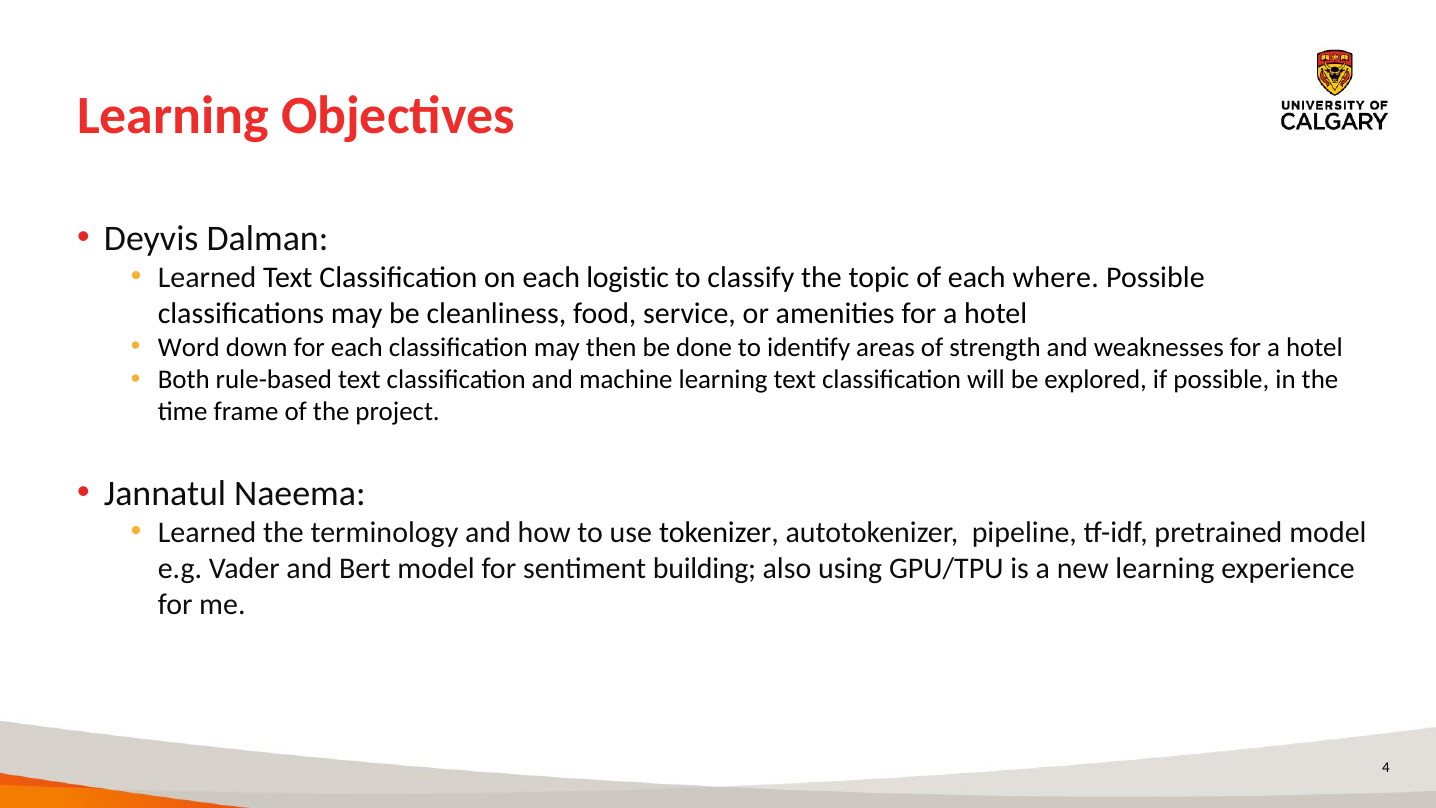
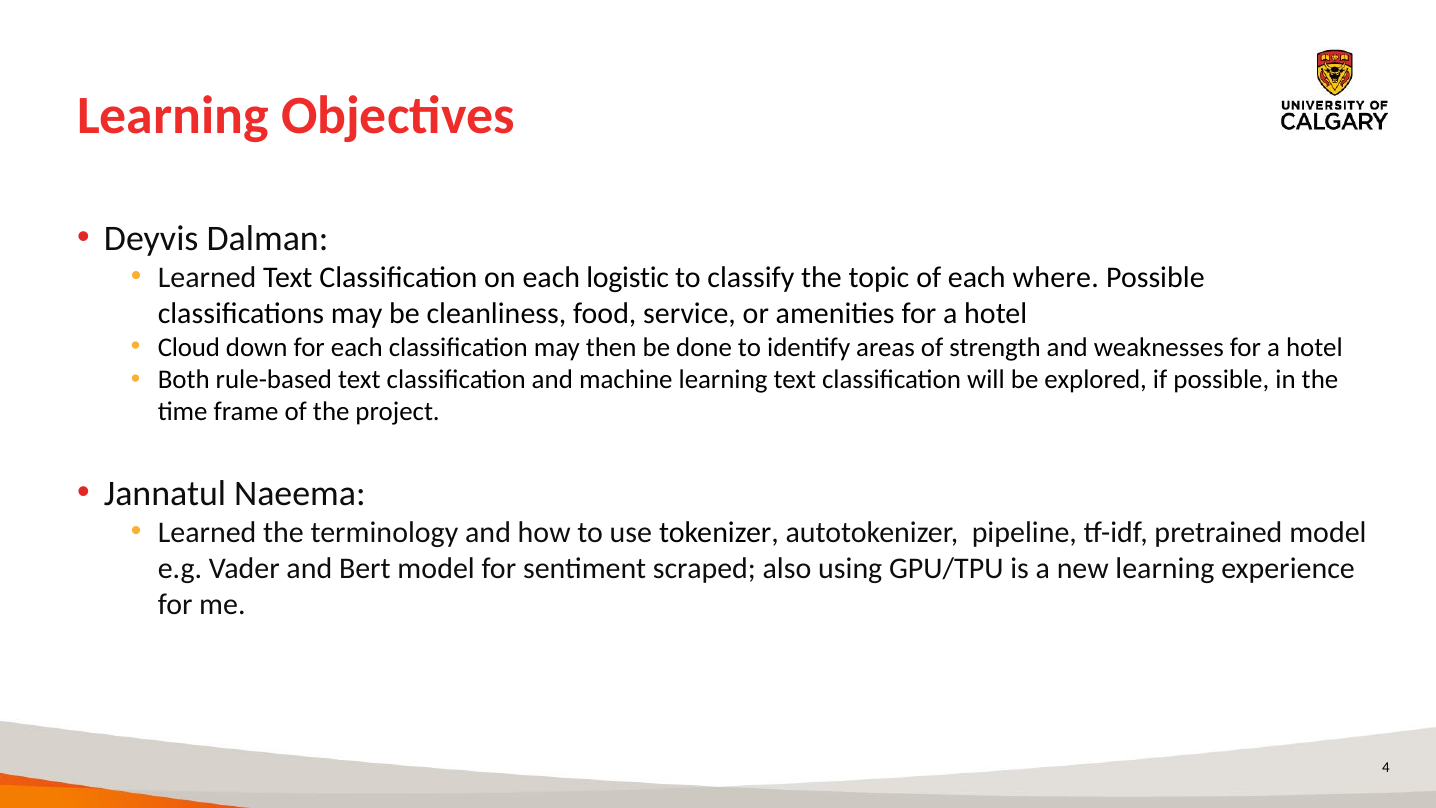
Word: Word -> Cloud
building: building -> scraped
